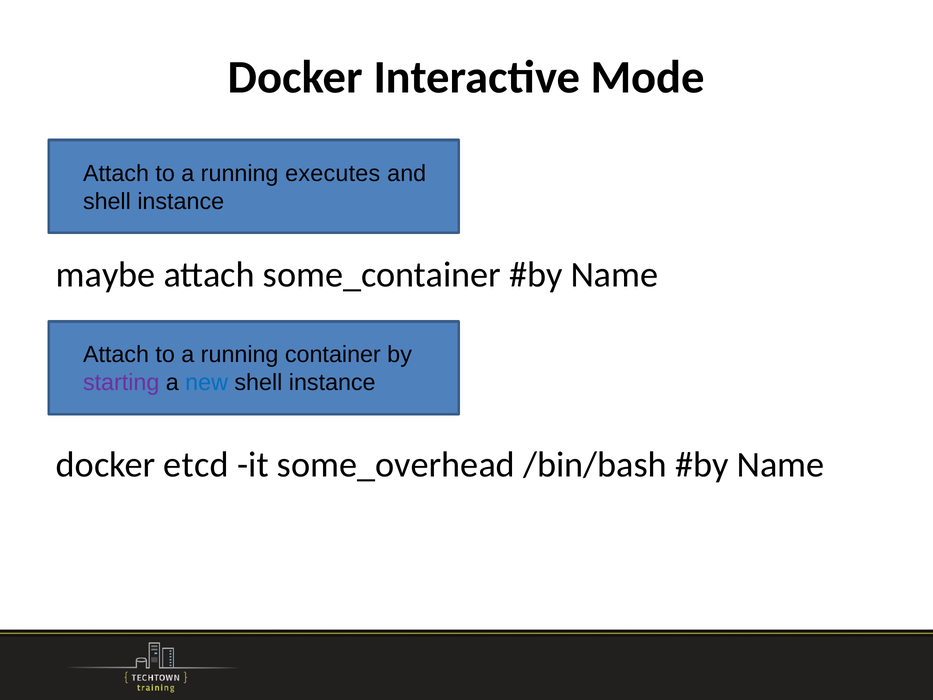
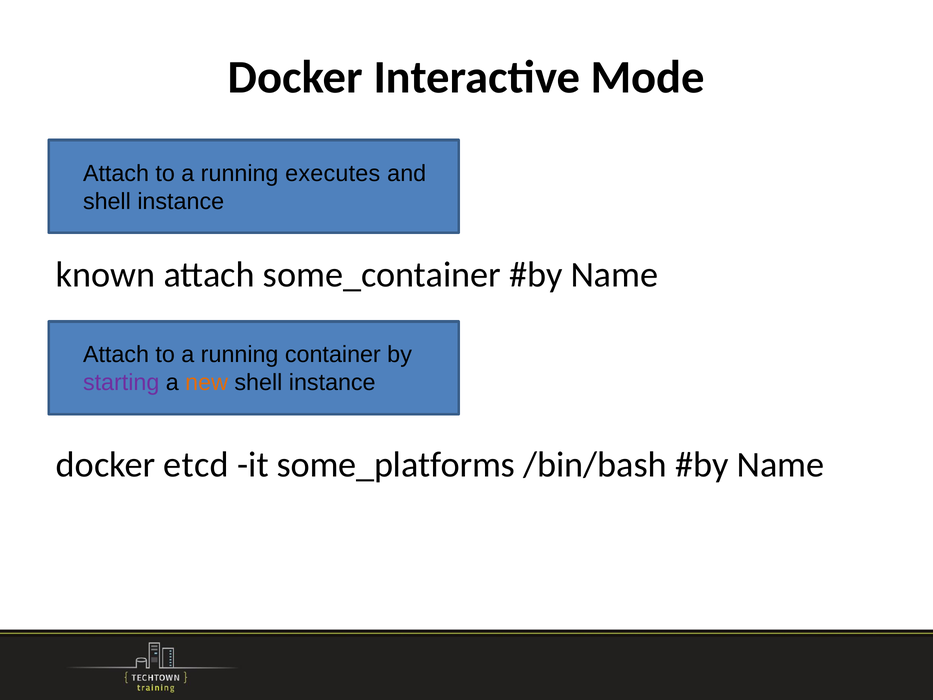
maybe: maybe -> known
new colour: blue -> orange
some_overhead: some_overhead -> some_platforms
